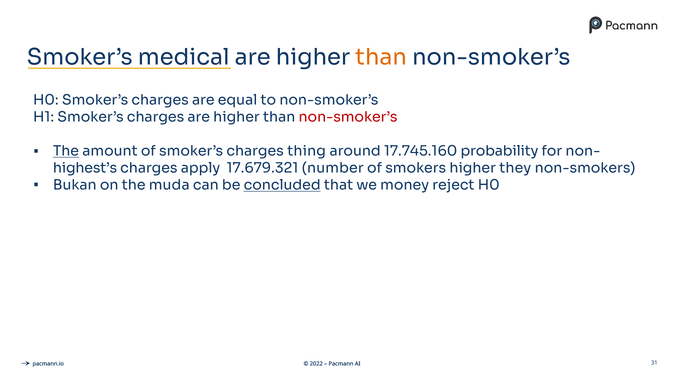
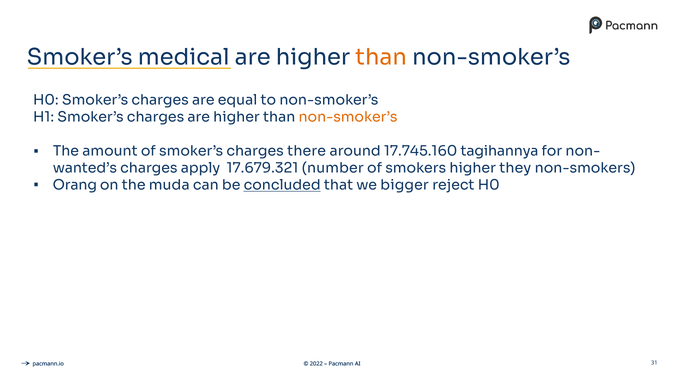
non-smoker’s at (348, 117) colour: red -> orange
The at (66, 151) underline: present -> none
thing: thing -> there
probability: probability -> tagihannya
highest’s: highest’s -> wanted’s
Bukan: Bukan -> Orang
money: money -> bigger
